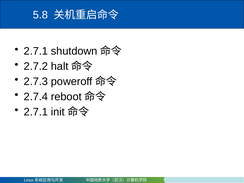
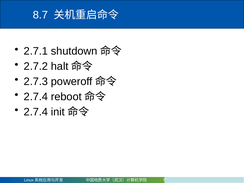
5.8: 5.8 -> 8.7
2.7.1 at (36, 112): 2.7.1 -> 2.7.4
